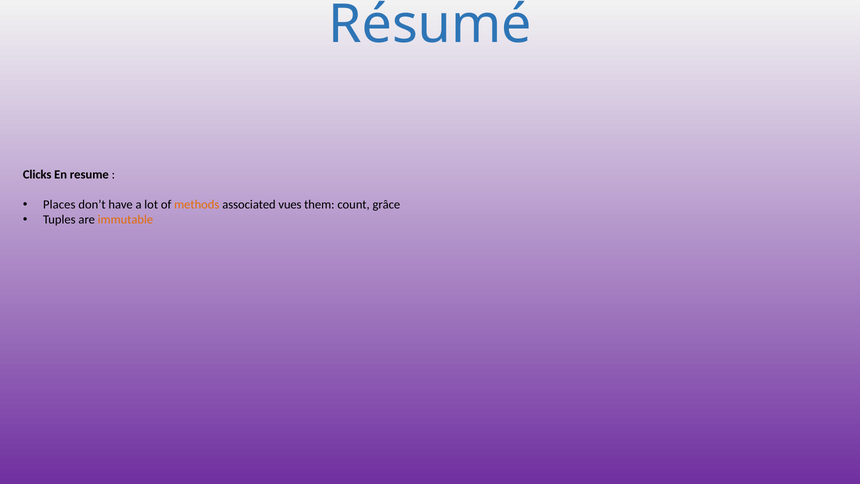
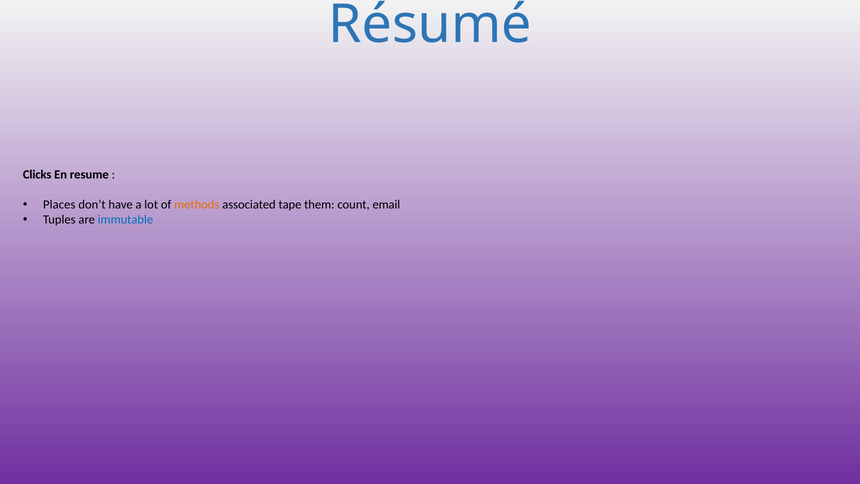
vues: vues -> tape
grâce: grâce -> email
immutable colour: orange -> blue
